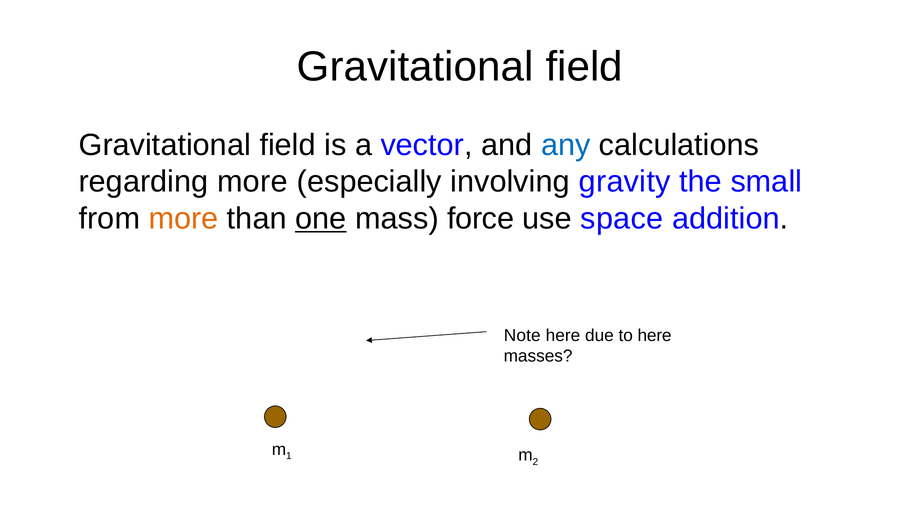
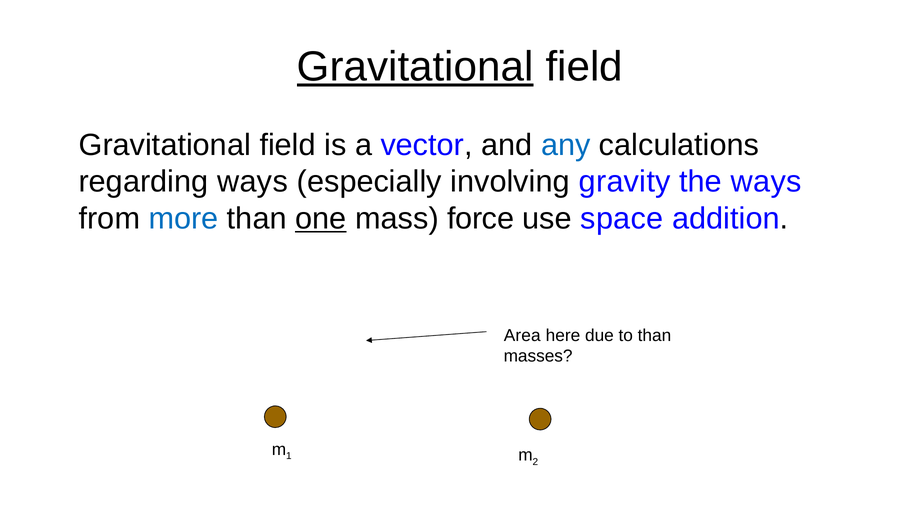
Gravitational at (415, 67) underline: none -> present
regarding more: more -> ways
the small: small -> ways
more at (184, 218) colour: orange -> blue
Note: Note -> Area
to here: here -> than
